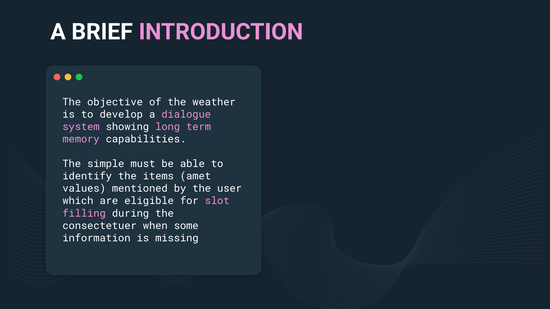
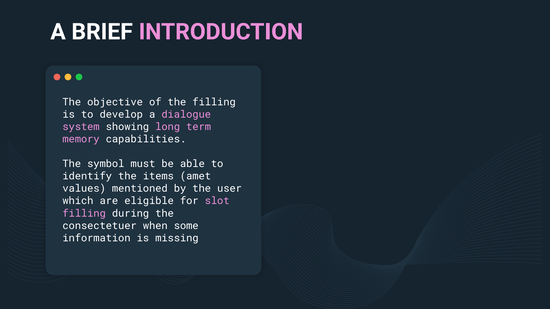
the weather: weather -> filling
simple: simple -> symbol
